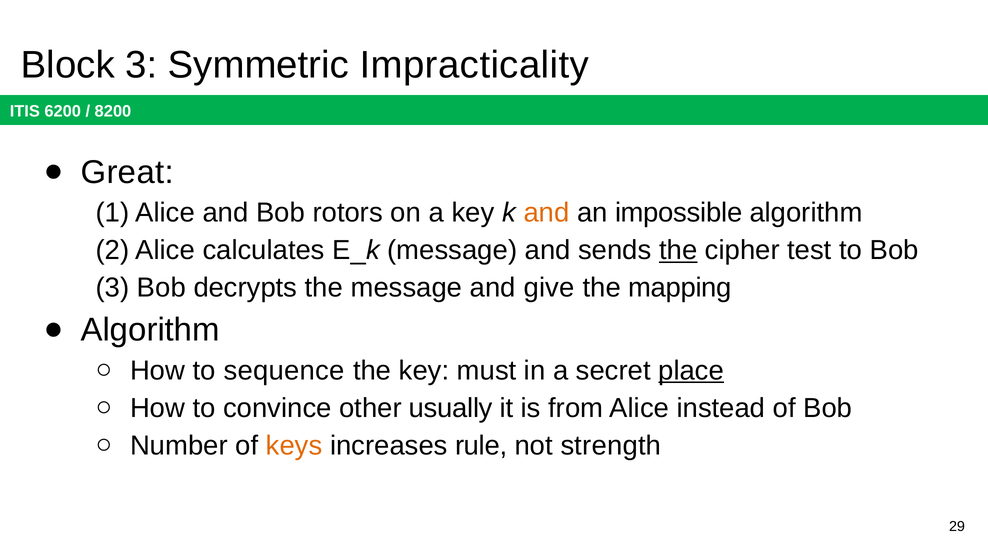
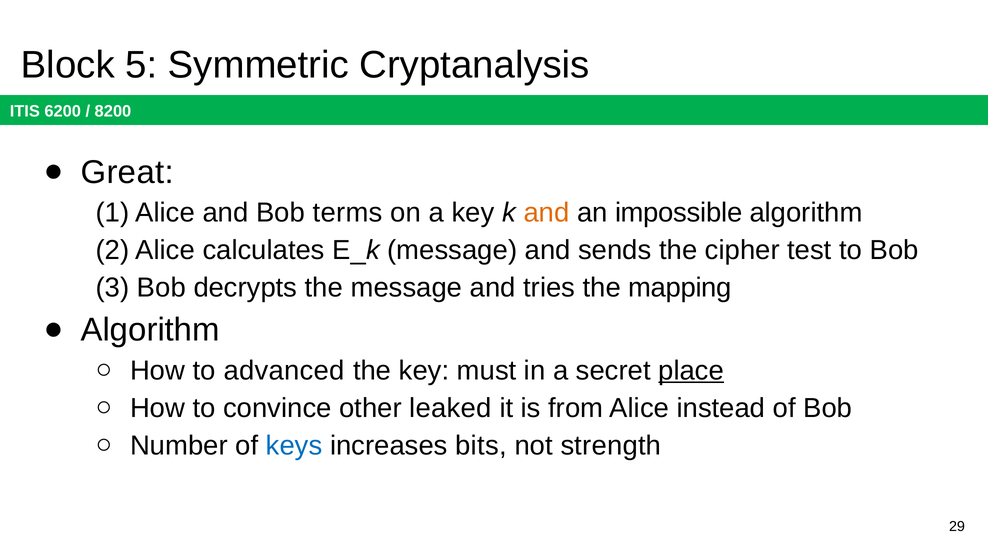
Block 3: 3 -> 5
Impracticality: Impracticality -> Cryptanalysis
rotors: rotors -> terms
the at (678, 250) underline: present -> none
give: give -> tries
sequence: sequence -> advanced
usually: usually -> leaked
keys colour: orange -> blue
rule: rule -> bits
